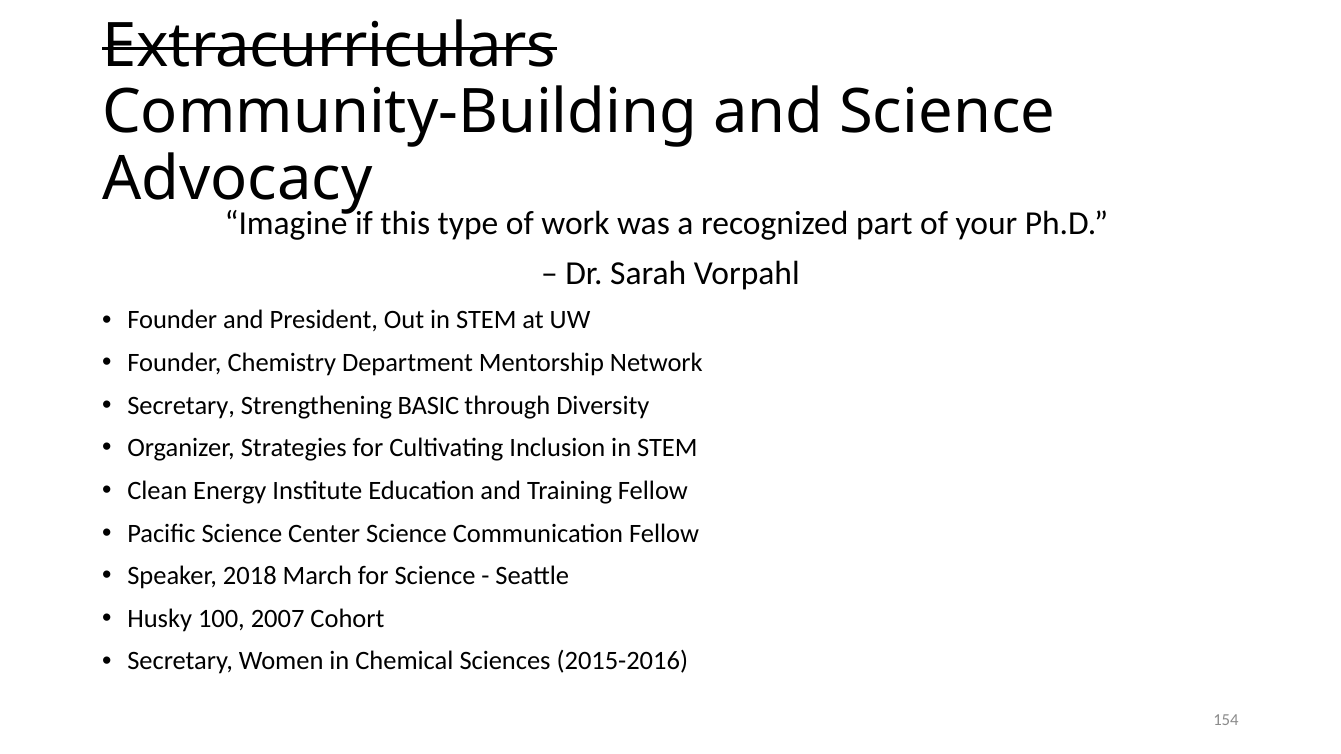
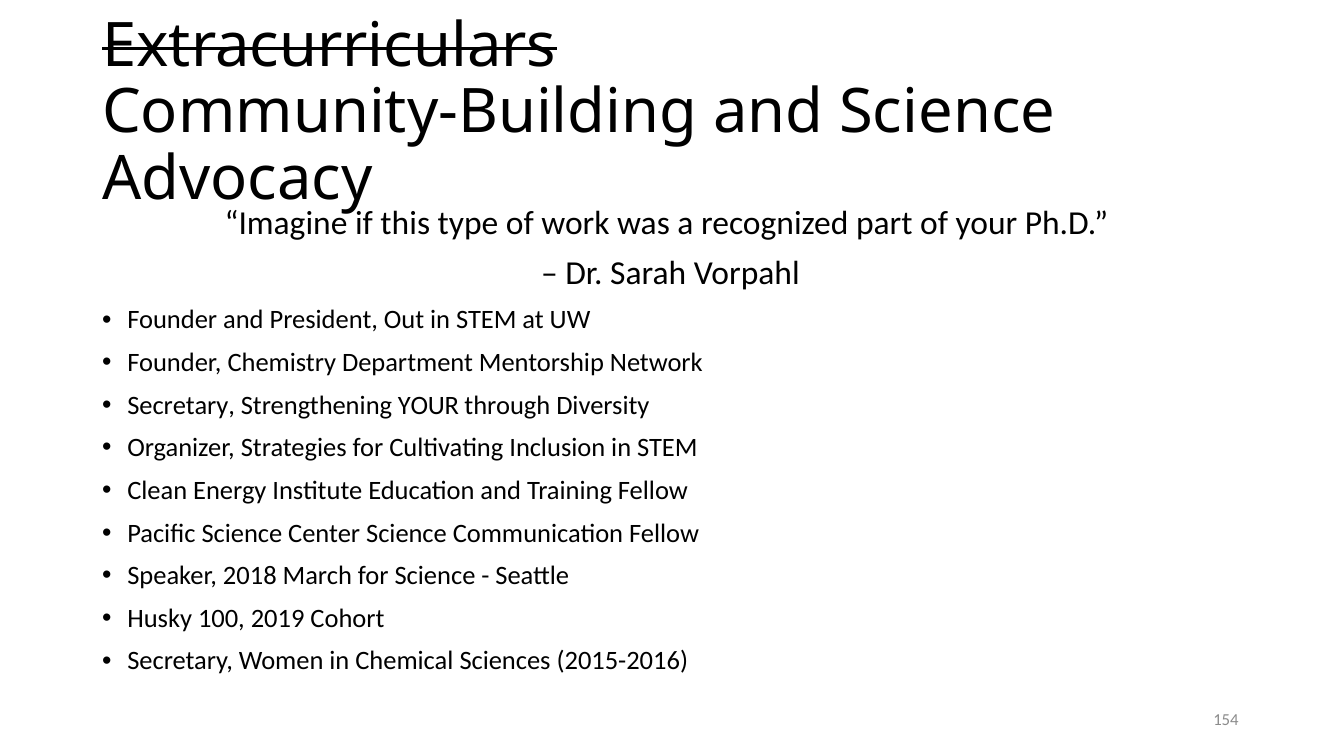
Strengthening BASIC: BASIC -> YOUR
2007: 2007 -> 2019
